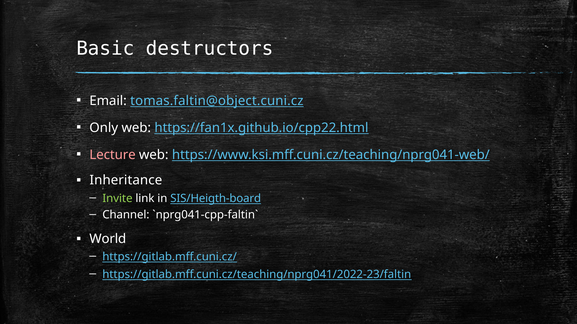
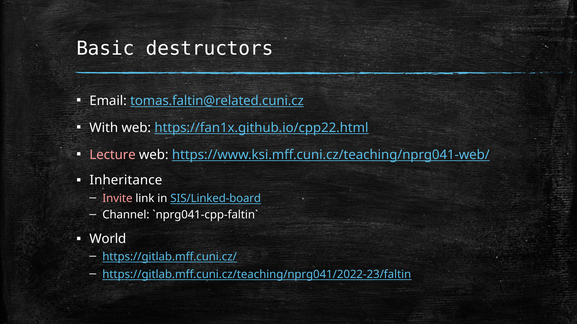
tomas.faltin@object.cuni.cz: tomas.faltin@object.cuni.cz -> tomas.faltin@related.cuni.cz
Only: Only -> With
Invite colour: light green -> pink
SIS/Heigth-board: SIS/Heigth-board -> SIS/Linked-board
